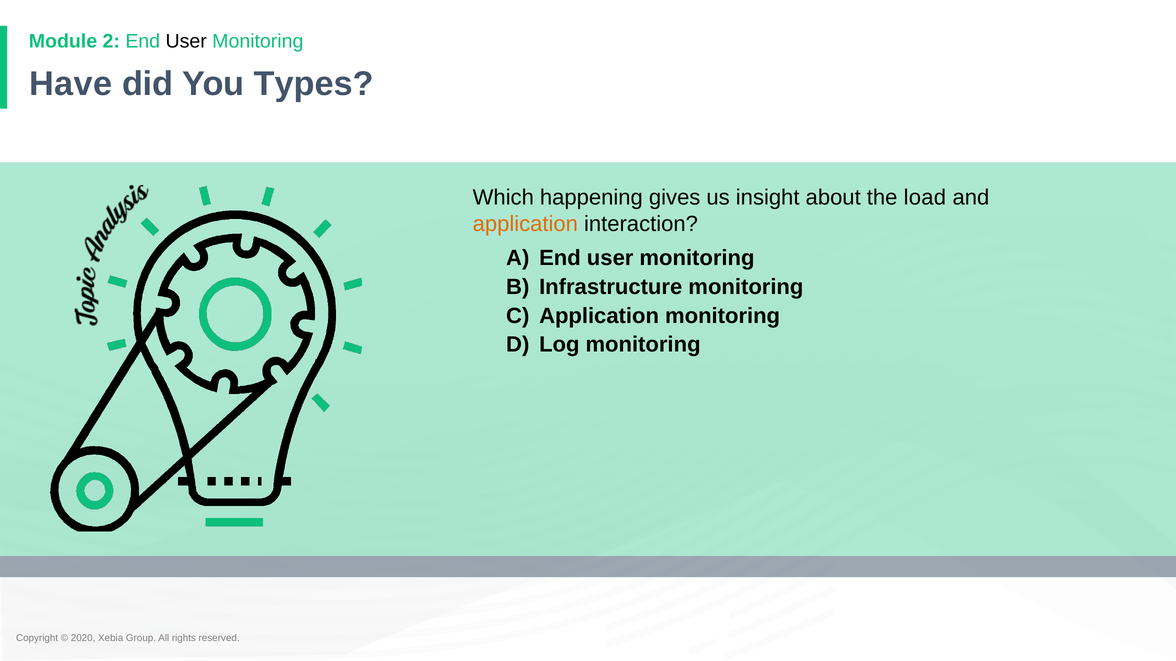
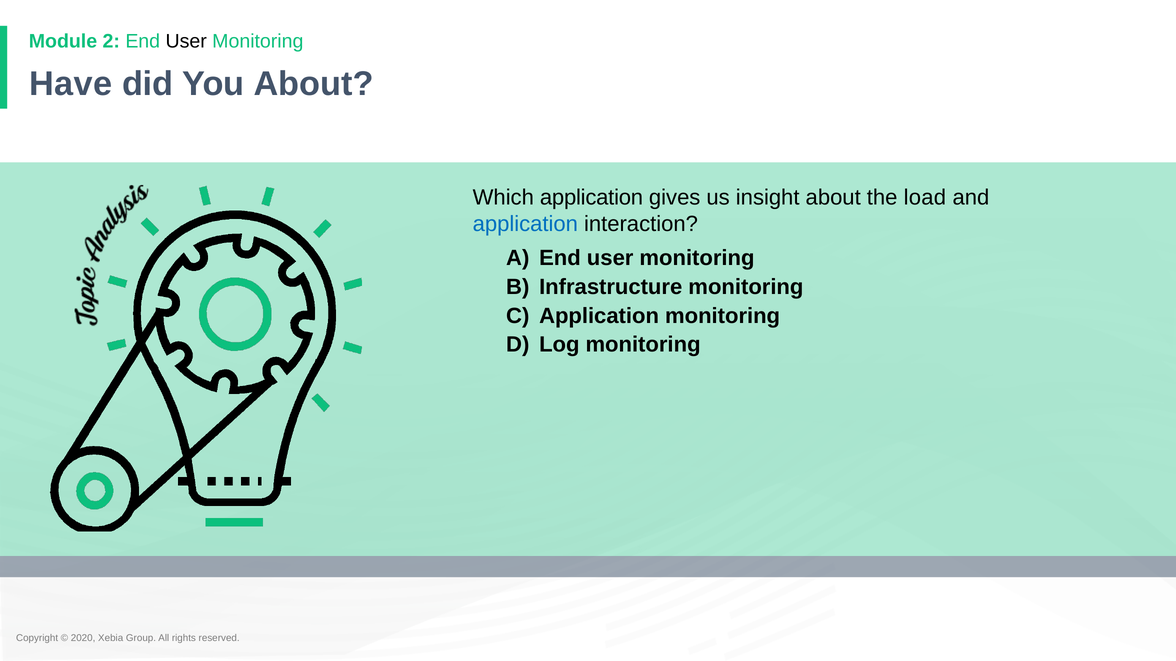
You Types: Types -> About
Which happening: happening -> application
application at (525, 224) colour: orange -> blue
